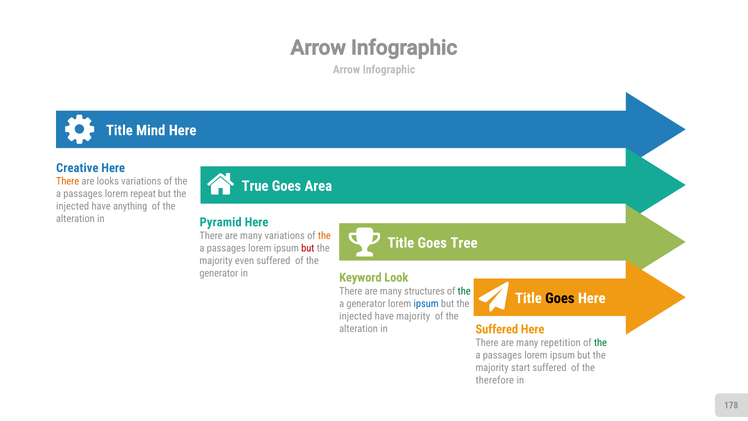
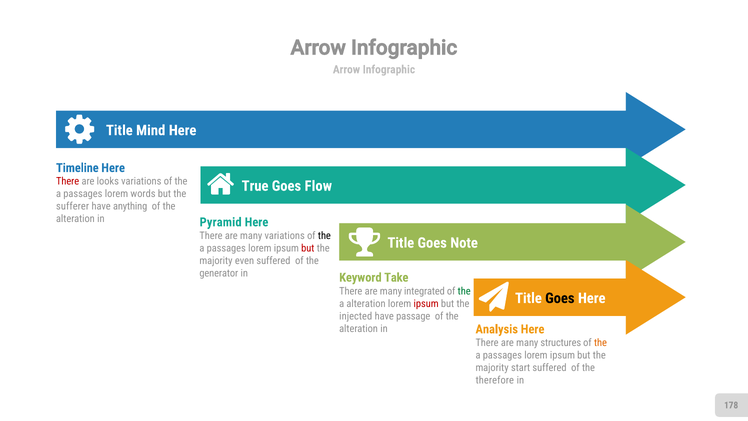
Creative: Creative -> Timeline
There at (68, 181) colour: orange -> red
Area: Area -> Flow
repeat: repeat -> words
injected at (73, 206): injected -> sufferer
the at (324, 236) colour: orange -> black
Tree: Tree -> Note
Look: Look -> Take
structures: structures -> integrated
a generator: generator -> alteration
ipsum at (426, 303) colour: blue -> red
have majority: majority -> passage
in Suffered: Suffered -> Analysis
repetition: repetition -> structures
the at (600, 343) colour: green -> orange
